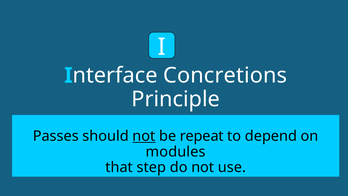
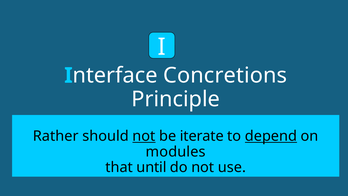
Passes: Passes -> Rather
repeat: repeat -> iterate
depend underline: none -> present
step: step -> until
